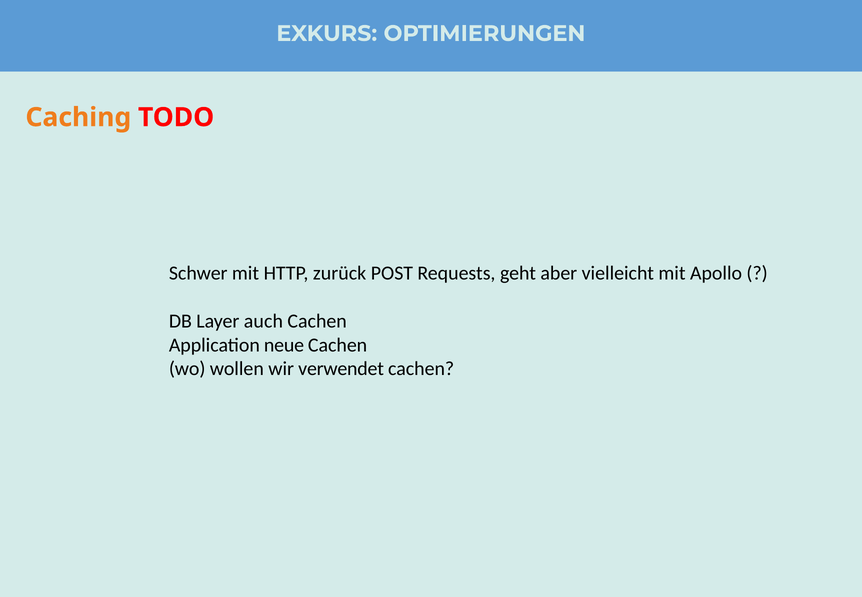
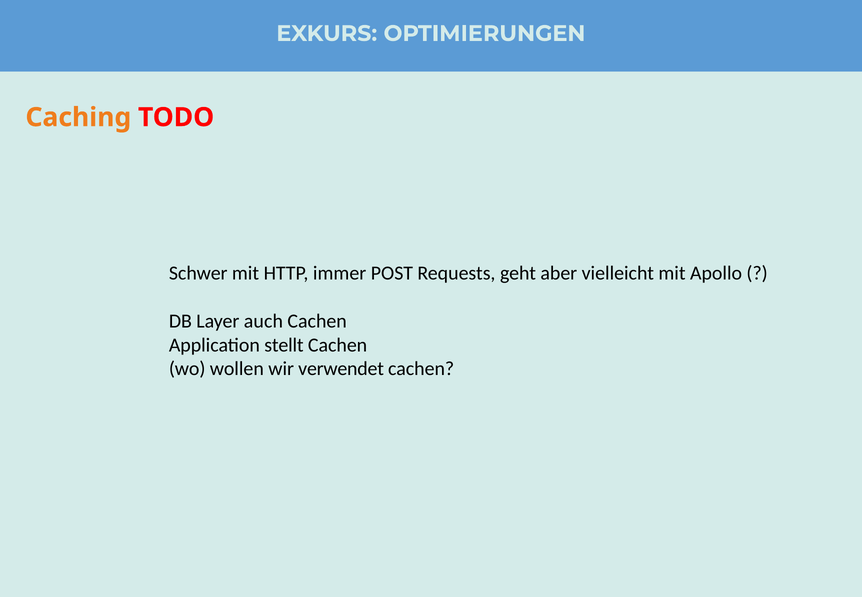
zurück: zurück -> immer
neue: neue -> stellt
